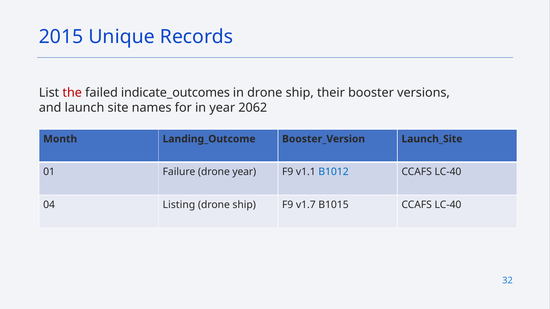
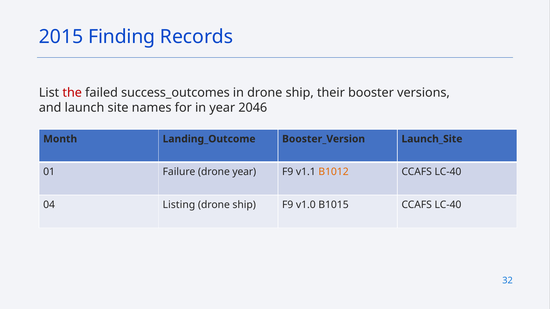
Unique: Unique -> Finding
indicate_outcomes: indicate_outcomes -> success_outcomes
2062: 2062 -> 2046
B1012 colour: blue -> orange
v1.7: v1.7 -> v1.0
